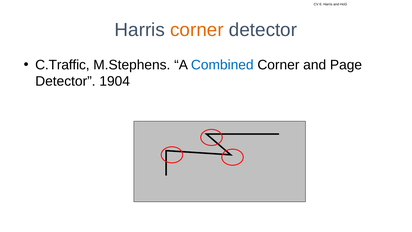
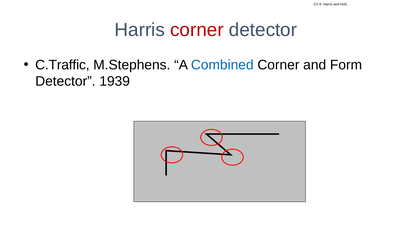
corner at (197, 30) colour: orange -> red
Page: Page -> Form
1904: 1904 -> 1939
